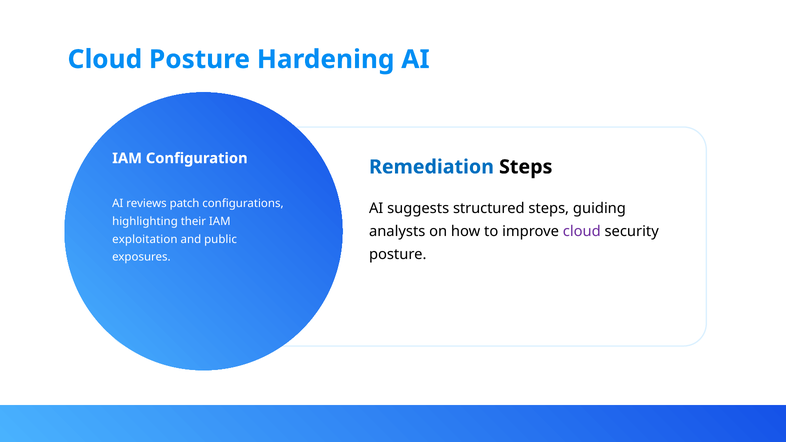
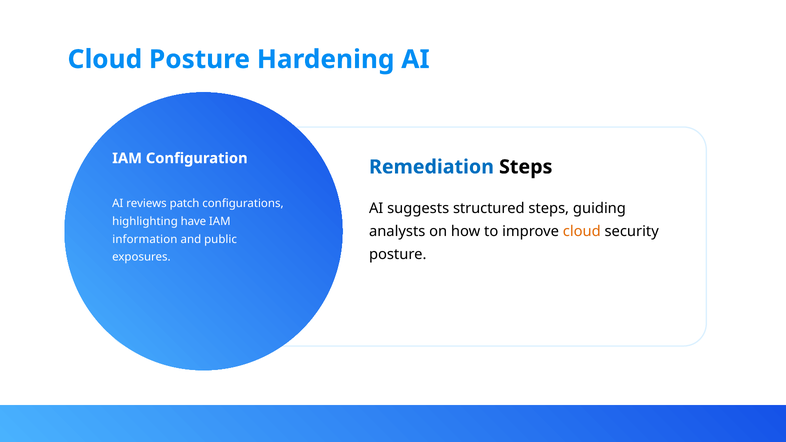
their: their -> have
cloud at (582, 231) colour: purple -> orange
exploitation: exploitation -> information
